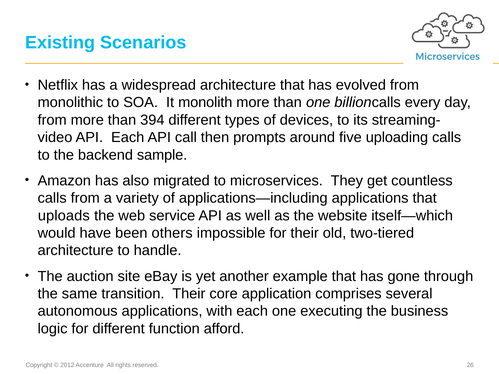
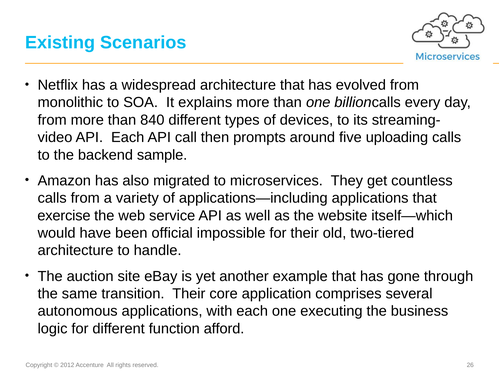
monolith: monolith -> explains
394: 394 -> 840
uploads: uploads -> exercise
others: others -> official
